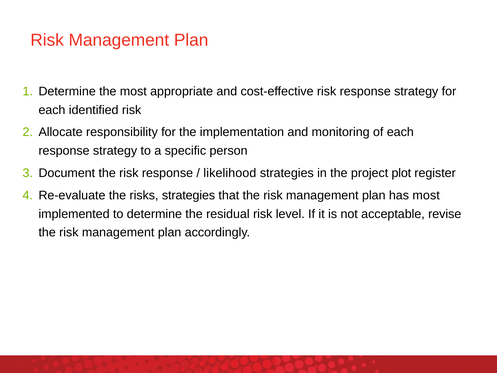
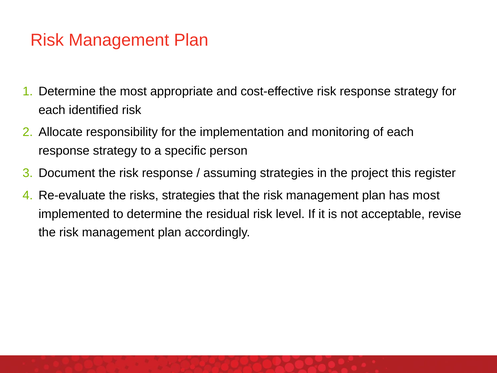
likelihood: likelihood -> assuming
plot: plot -> this
